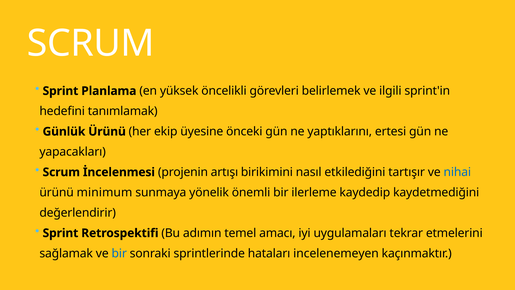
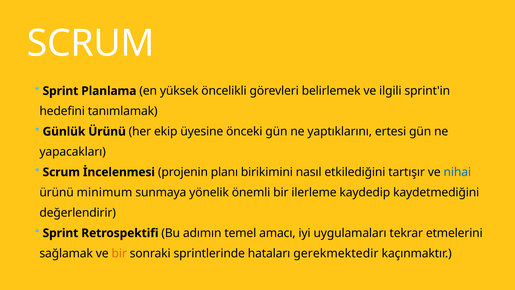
artışı: artışı -> planı
bir at (119, 253) colour: blue -> orange
incelenemeyen: incelenemeyen -> gerekmektedir
